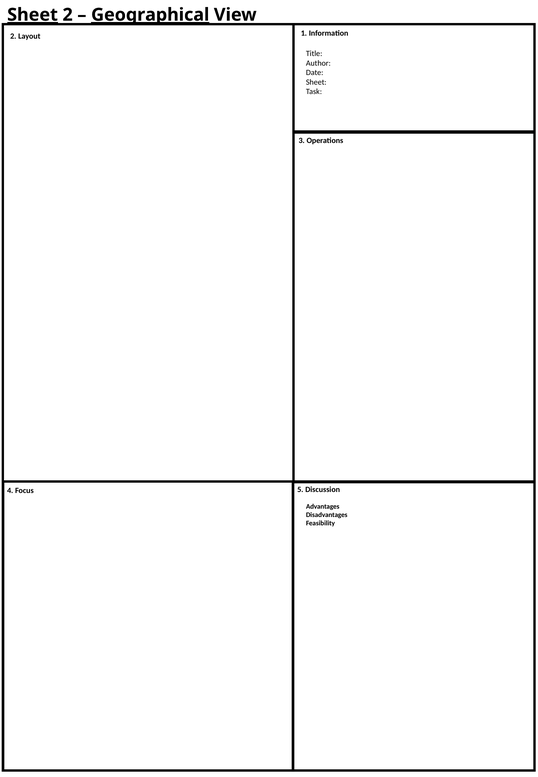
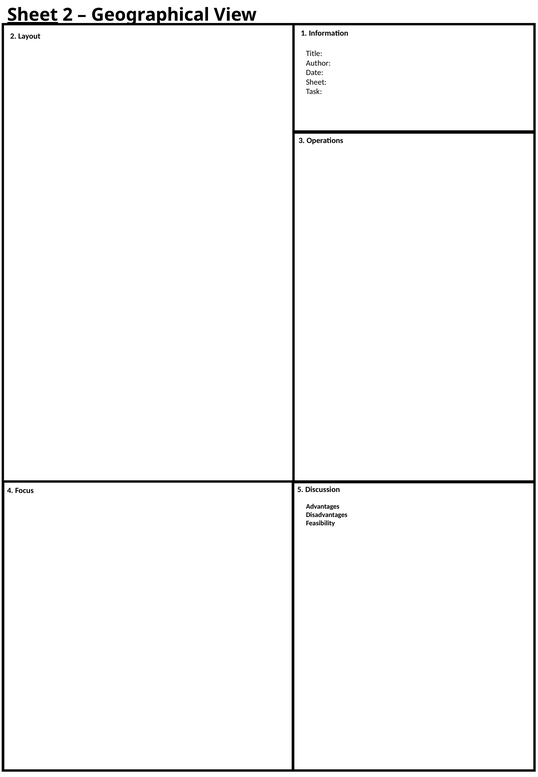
Geographical underline: present -> none
